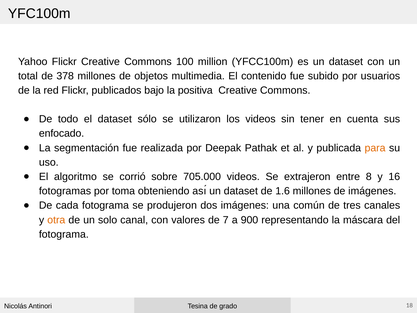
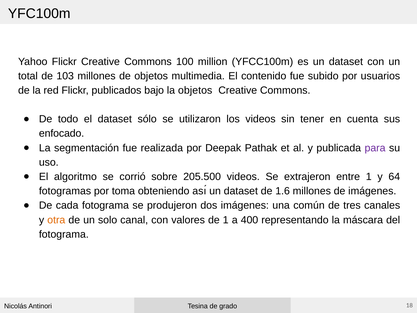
378: 378 -> 103
la positiva: positiva -> objetos
para colour: orange -> purple
705.000: 705.000 -> 205.500
entre 8: 8 -> 1
16: 16 -> 64
de 7: 7 -> 1
900: 900 -> 400
